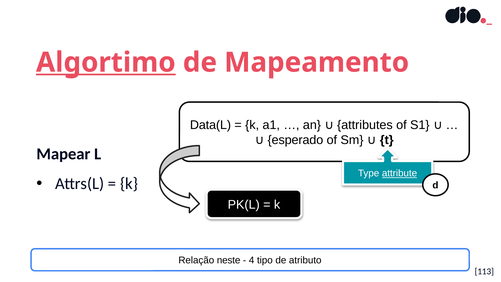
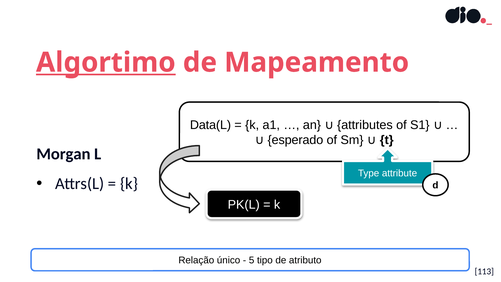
Mapear: Mapear -> Morgan
attribute underline: present -> none
neste: neste -> único
4: 4 -> 5
